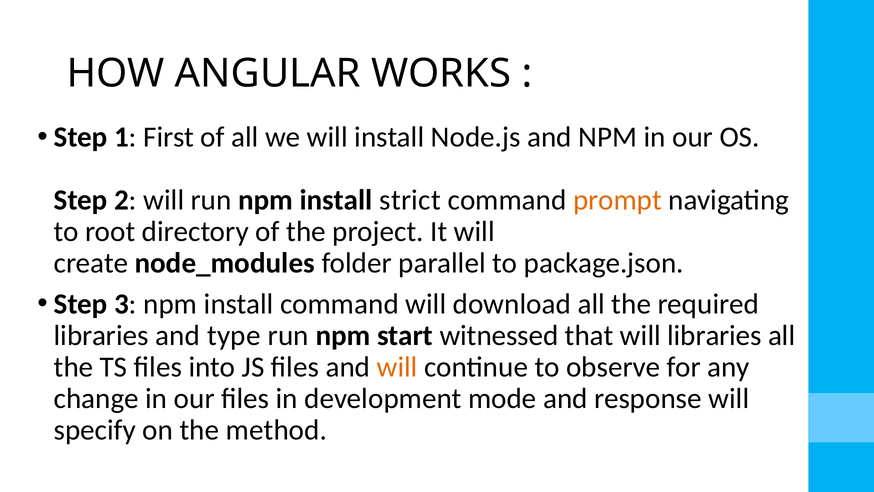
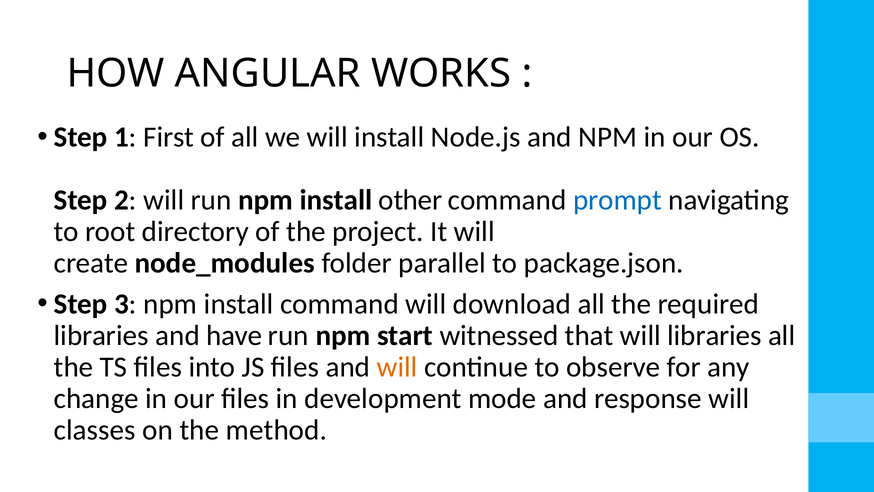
strict: strict -> other
prompt colour: orange -> blue
type: type -> have
specify: specify -> classes
